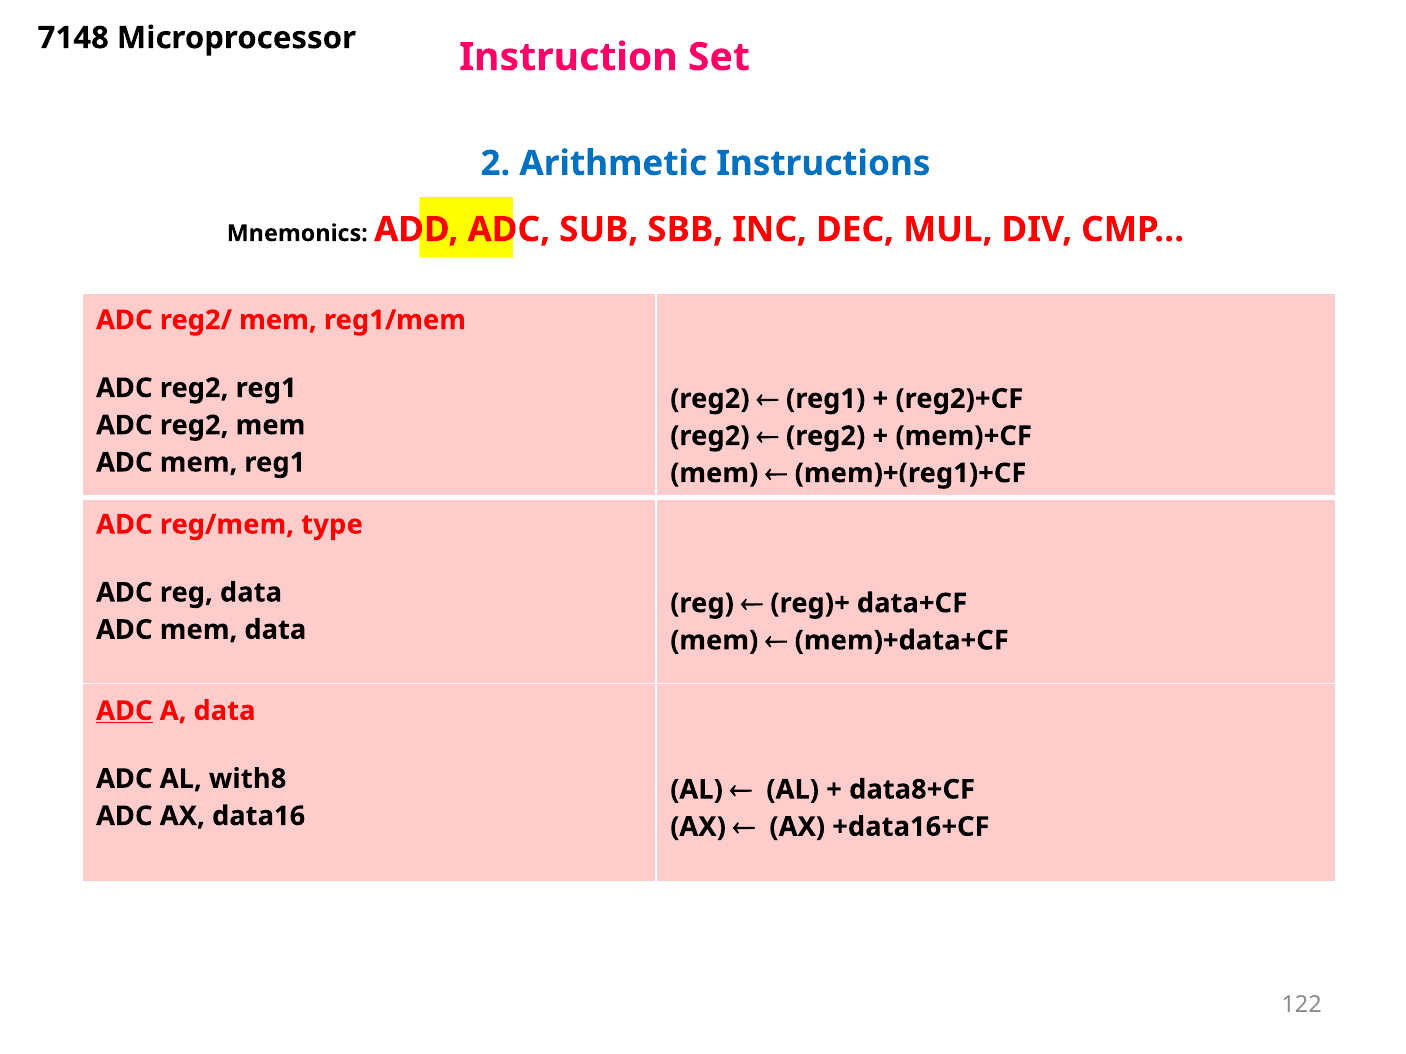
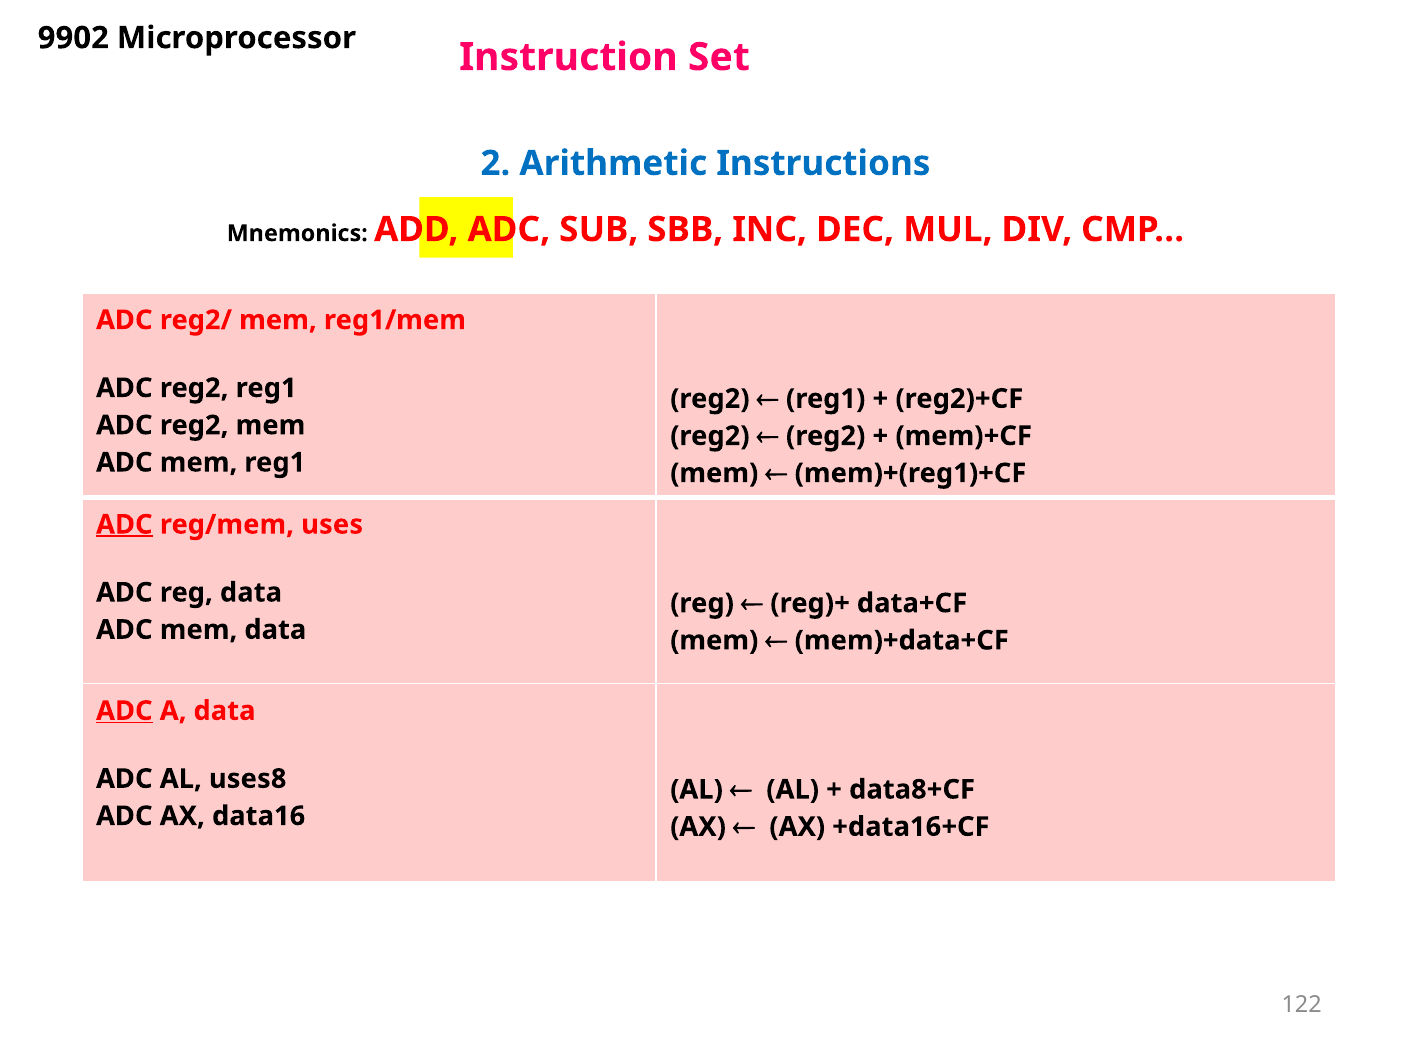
7148: 7148 -> 9902
ADC at (124, 525) underline: none -> present
type: type -> uses
with8: with8 -> uses8
